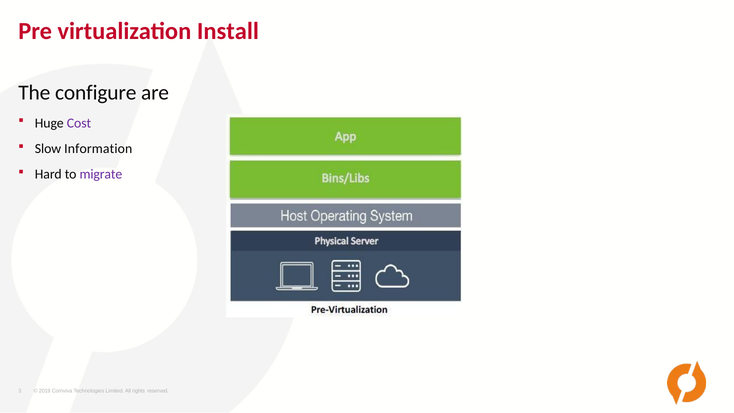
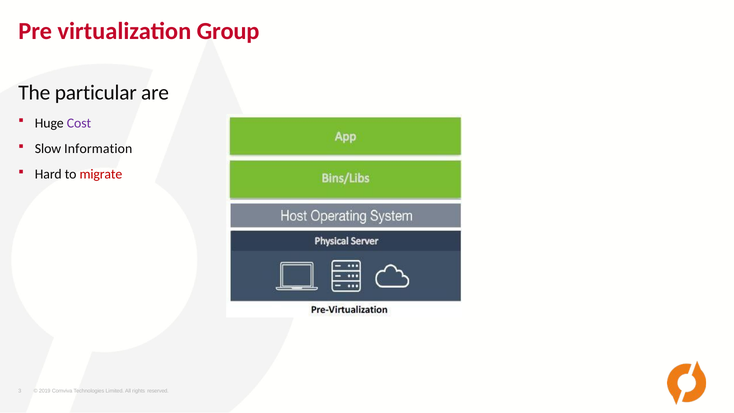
Install: Install -> Group
configure: configure -> particular
migrate colour: purple -> red
